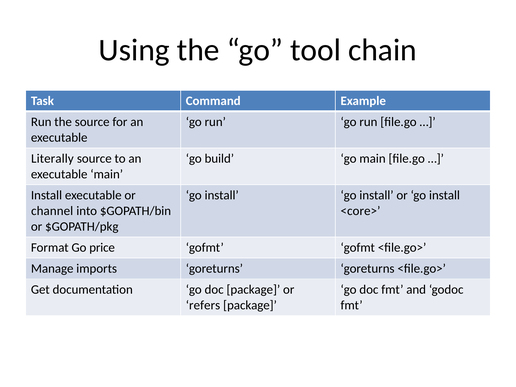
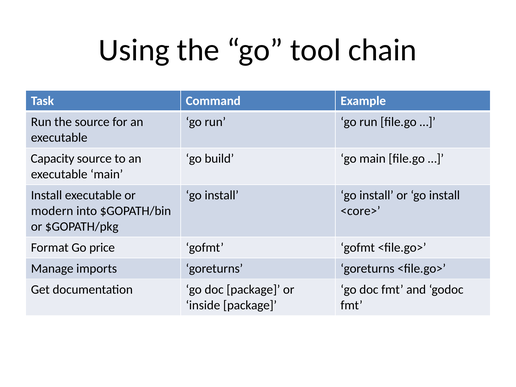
Literally: Literally -> Capacity
channel: channel -> modern
refers: refers -> inside
